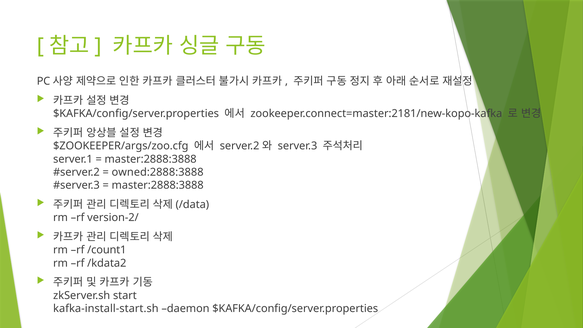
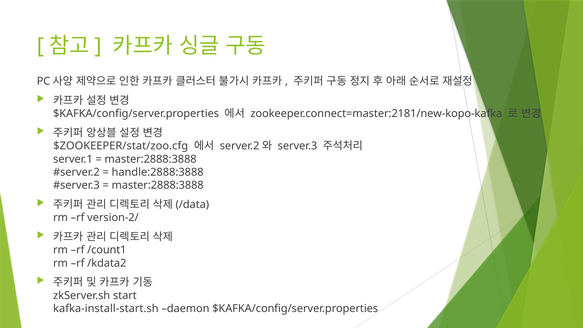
$ZOOKEEPER/args/zoo.cfg: $ZOOKEEPER/args/zoo.cfg -> $ZOOKEEPER/stat/zoo.cfg
owned:2888:3888: owned:2888:3888 -> handle:2888:3888
